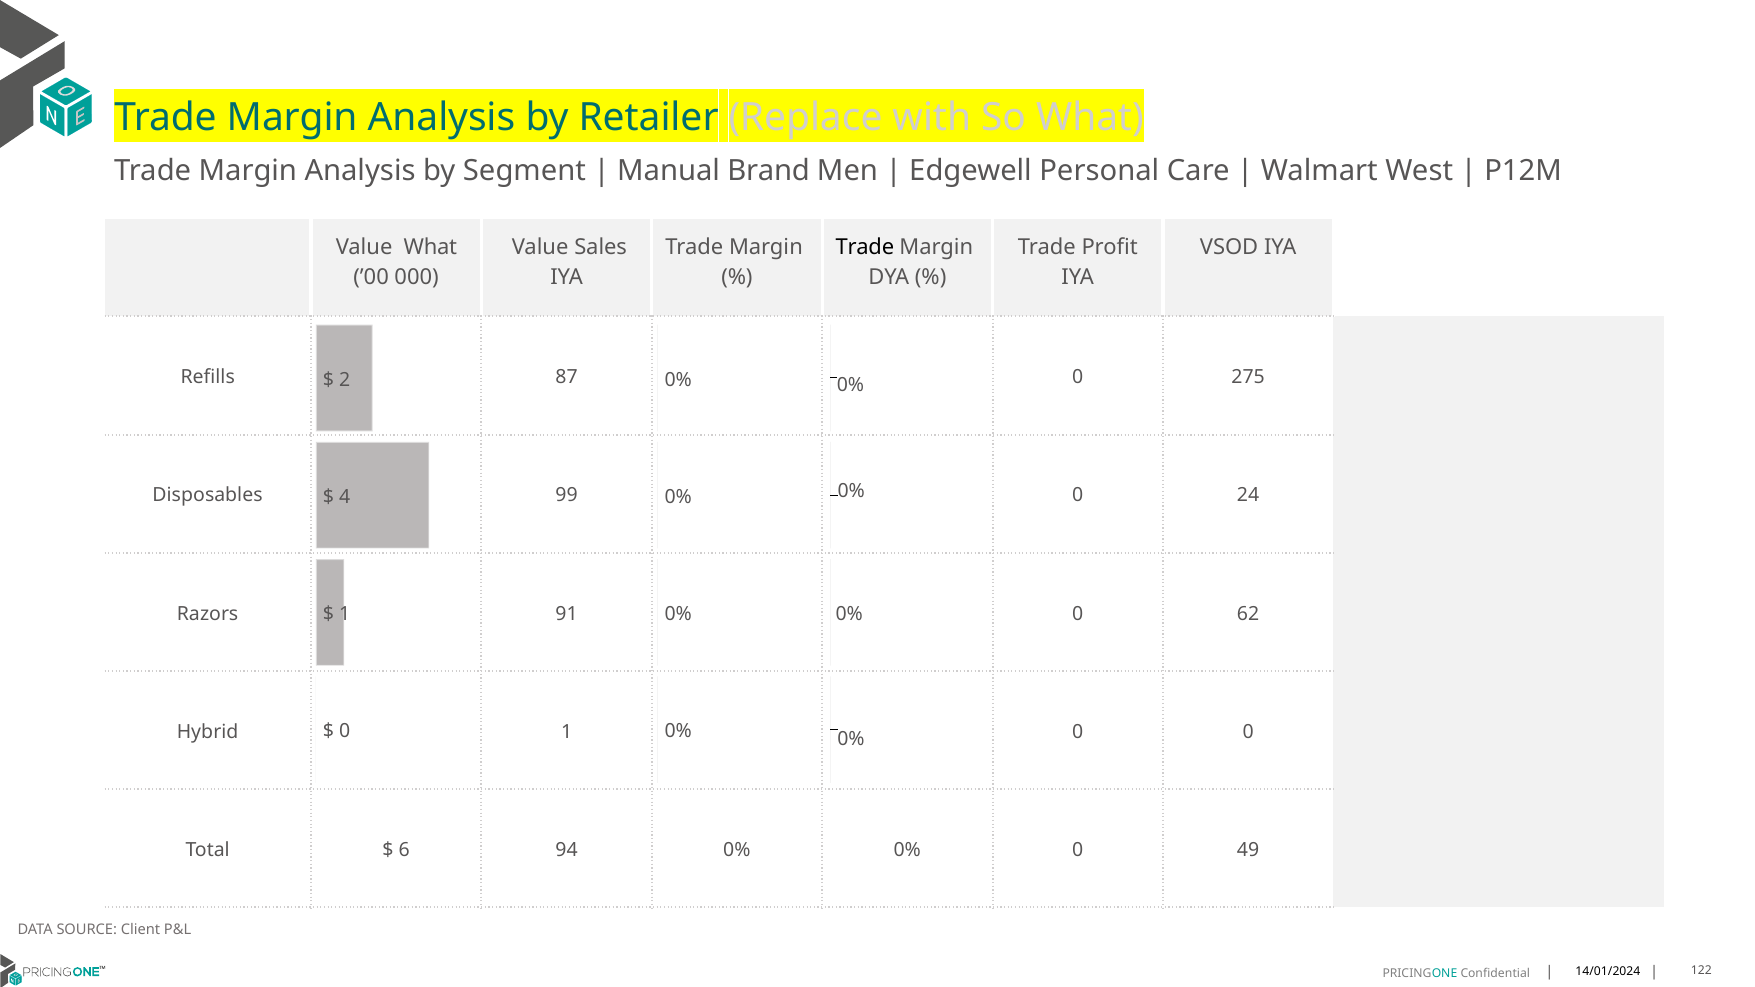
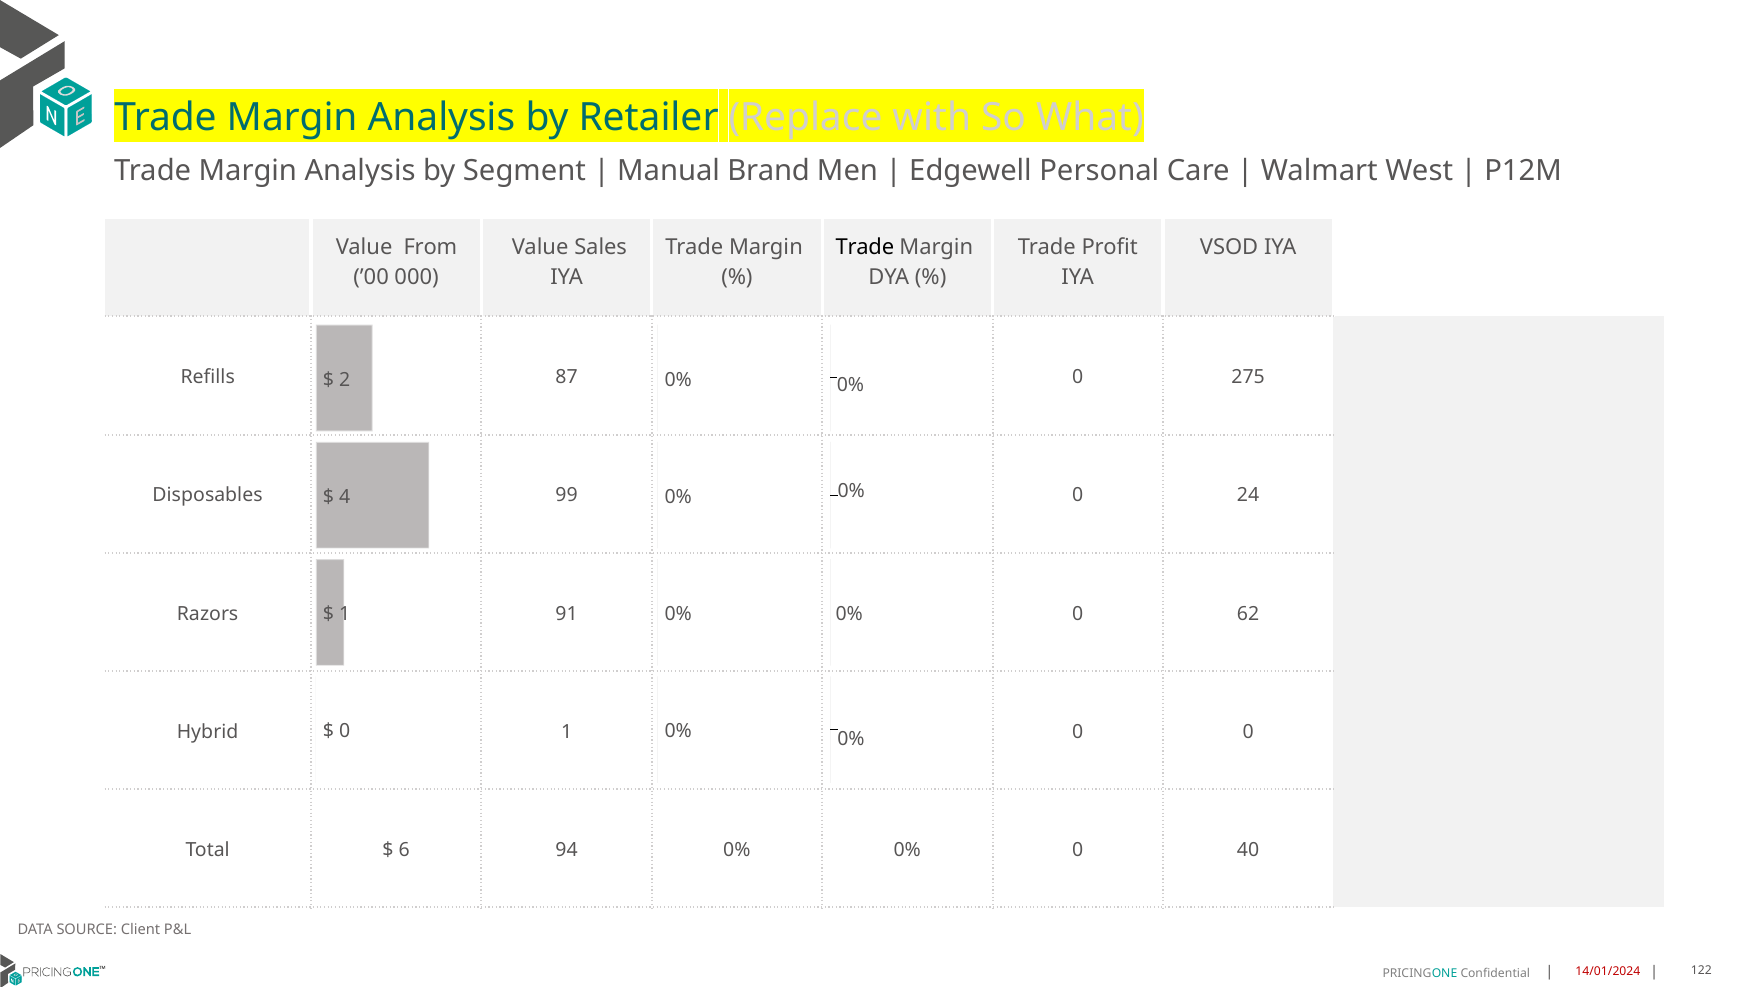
Value What: What -> From
49: 49 -> 40
14/01/2024 colour: black -> red
